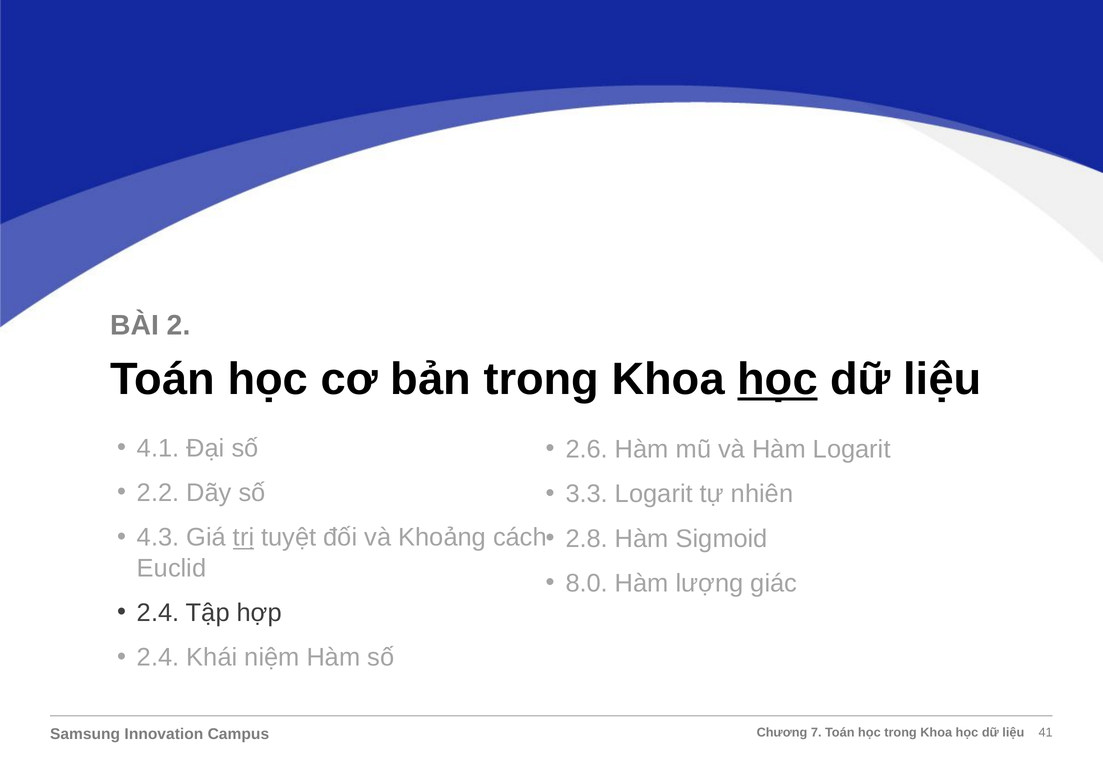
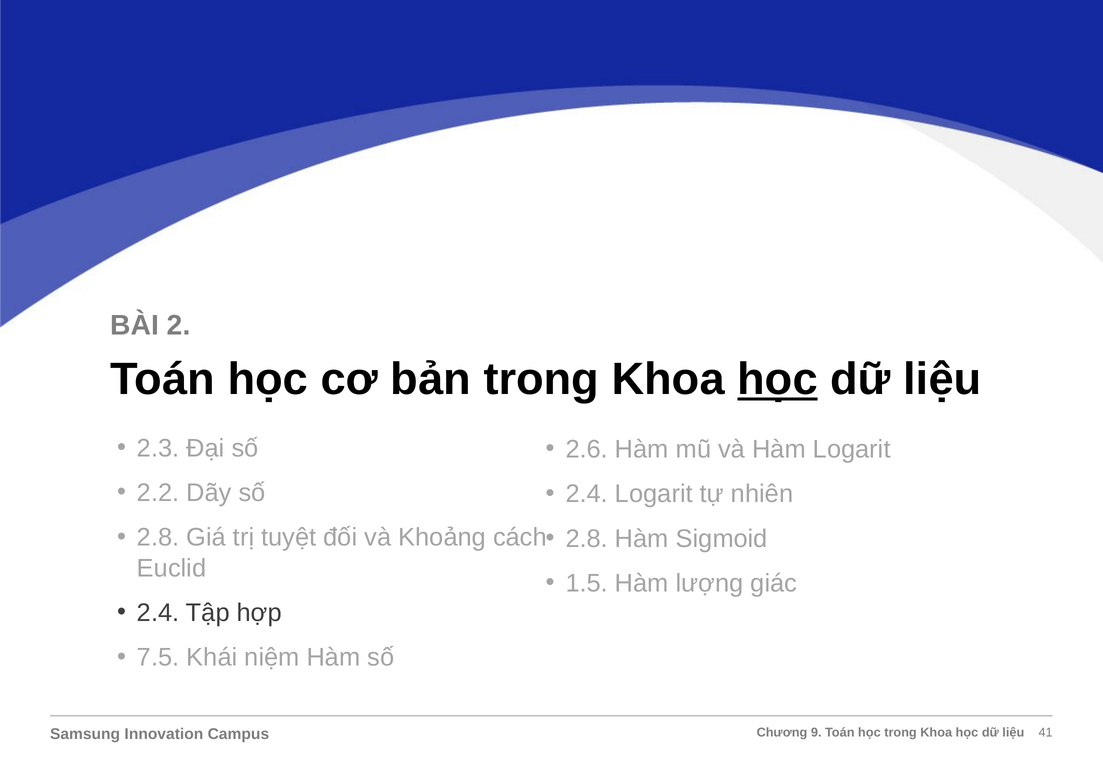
4.1: 4.1 -> 2.3
3.3 at (587, 494): 3.3 -> 2.4
4.3 at (158, 537): 4.3 -> 2.8
trị underline: present -> none
8.0: 8.0 -> 1.5
2.4 at (158, 657): 2.4 -> 7.5
7: 7 -> 9
